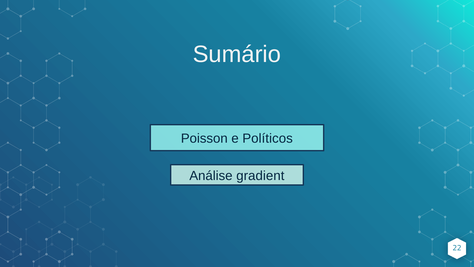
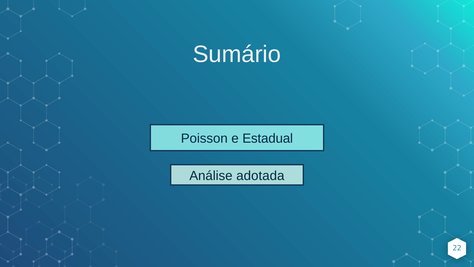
Políticos: Políticos -> Estadual
gradient: gradient -> adotada
